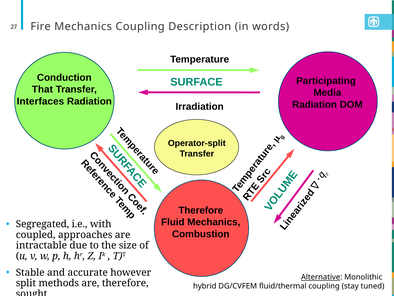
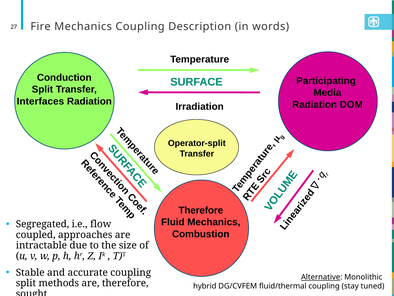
That at (42, 89): That -> Split
with: with -> flow
accurate however: however -> coupling
